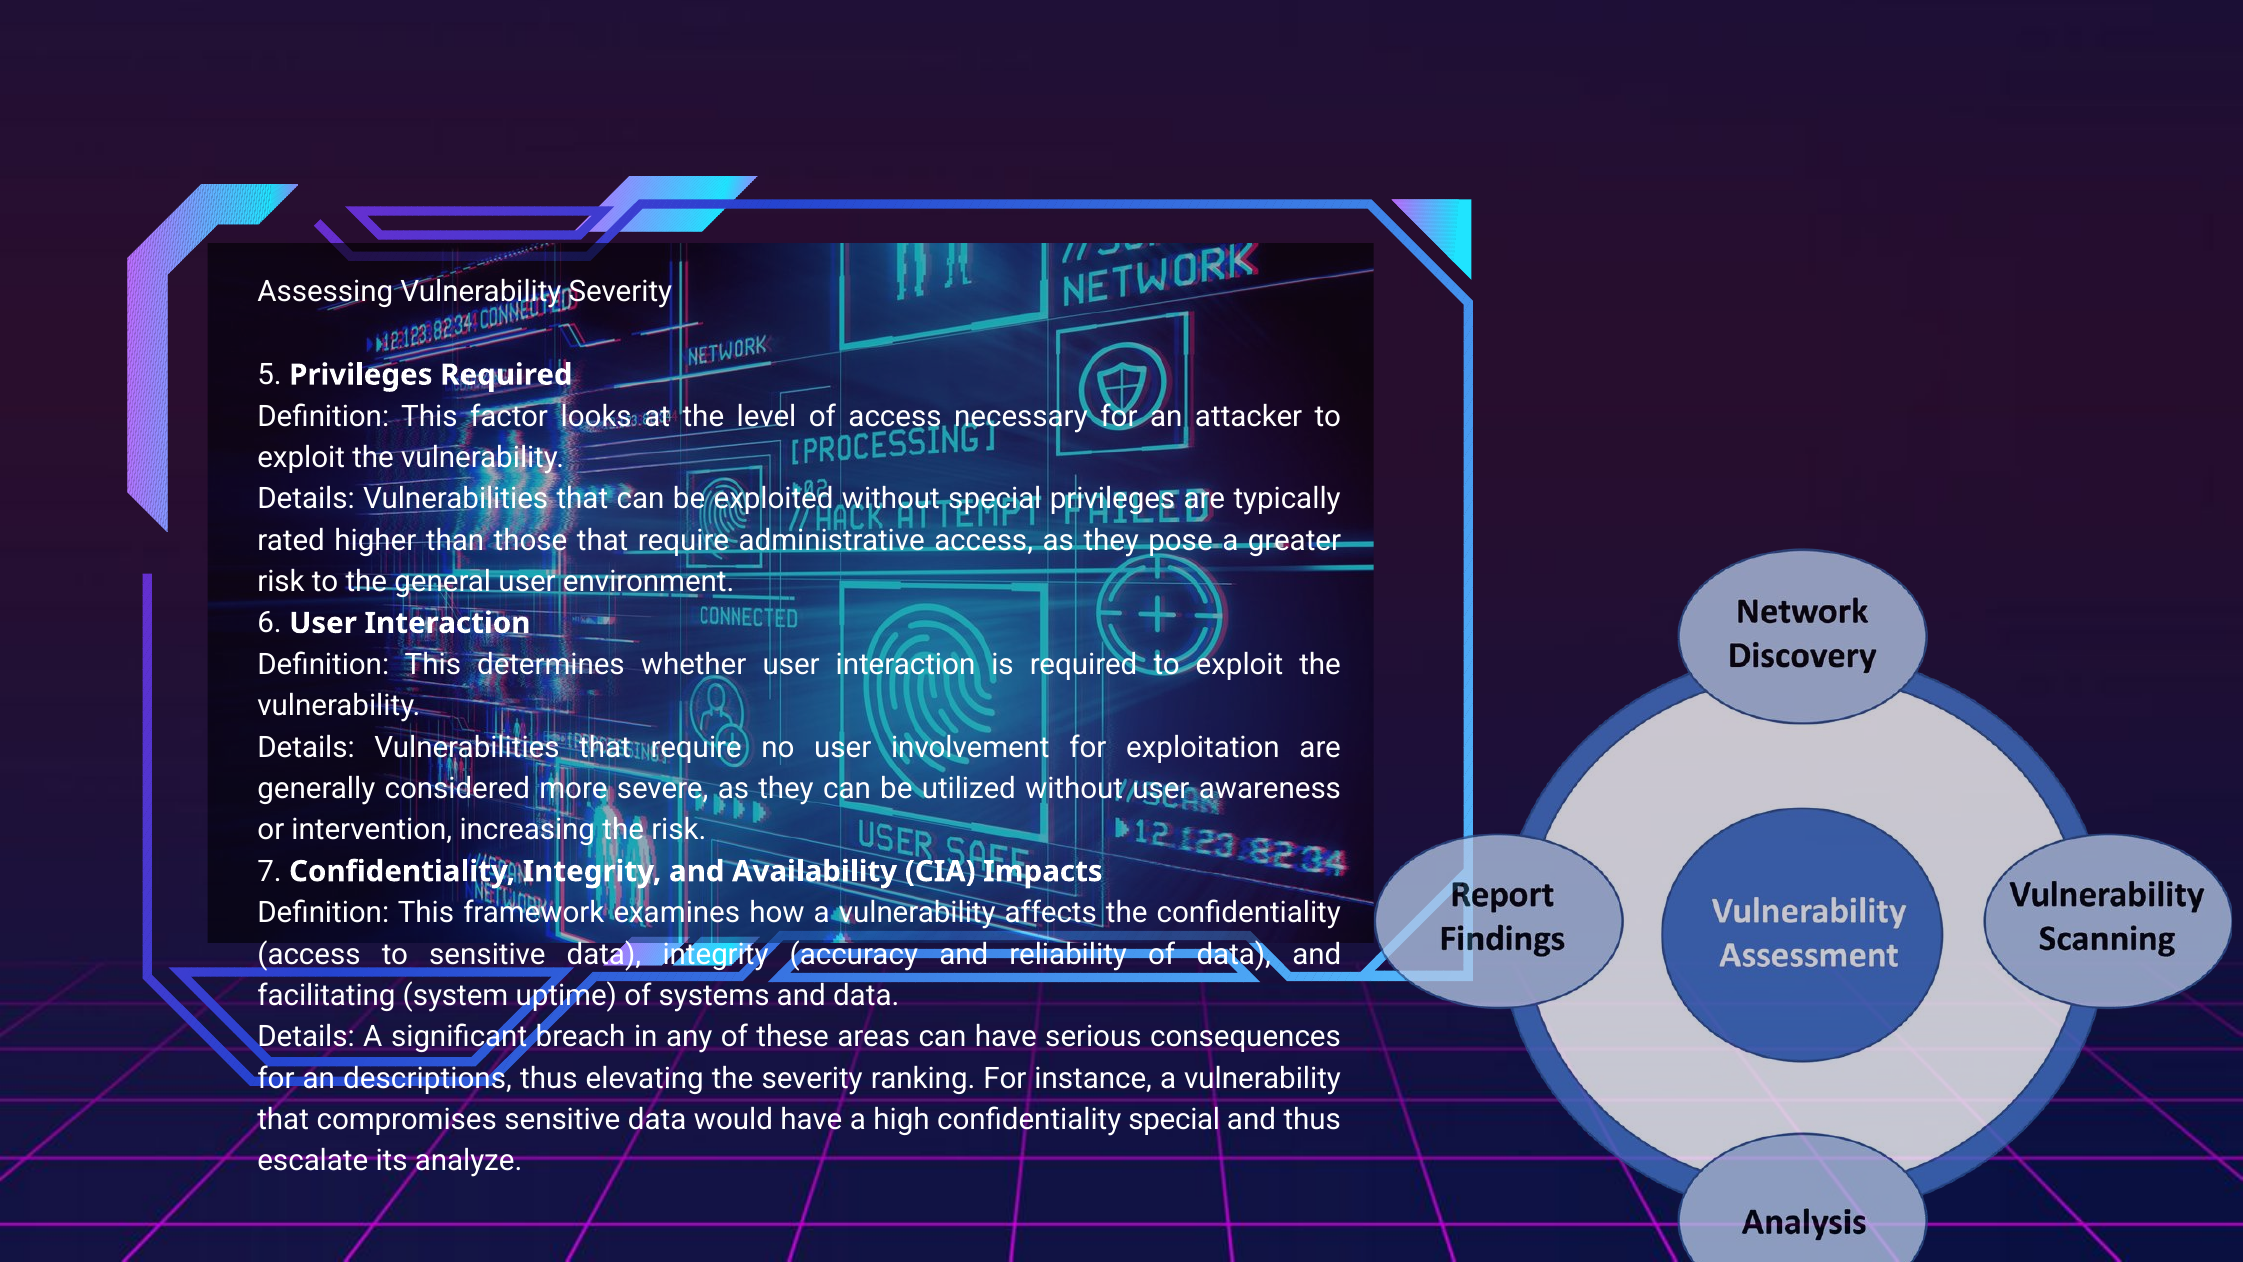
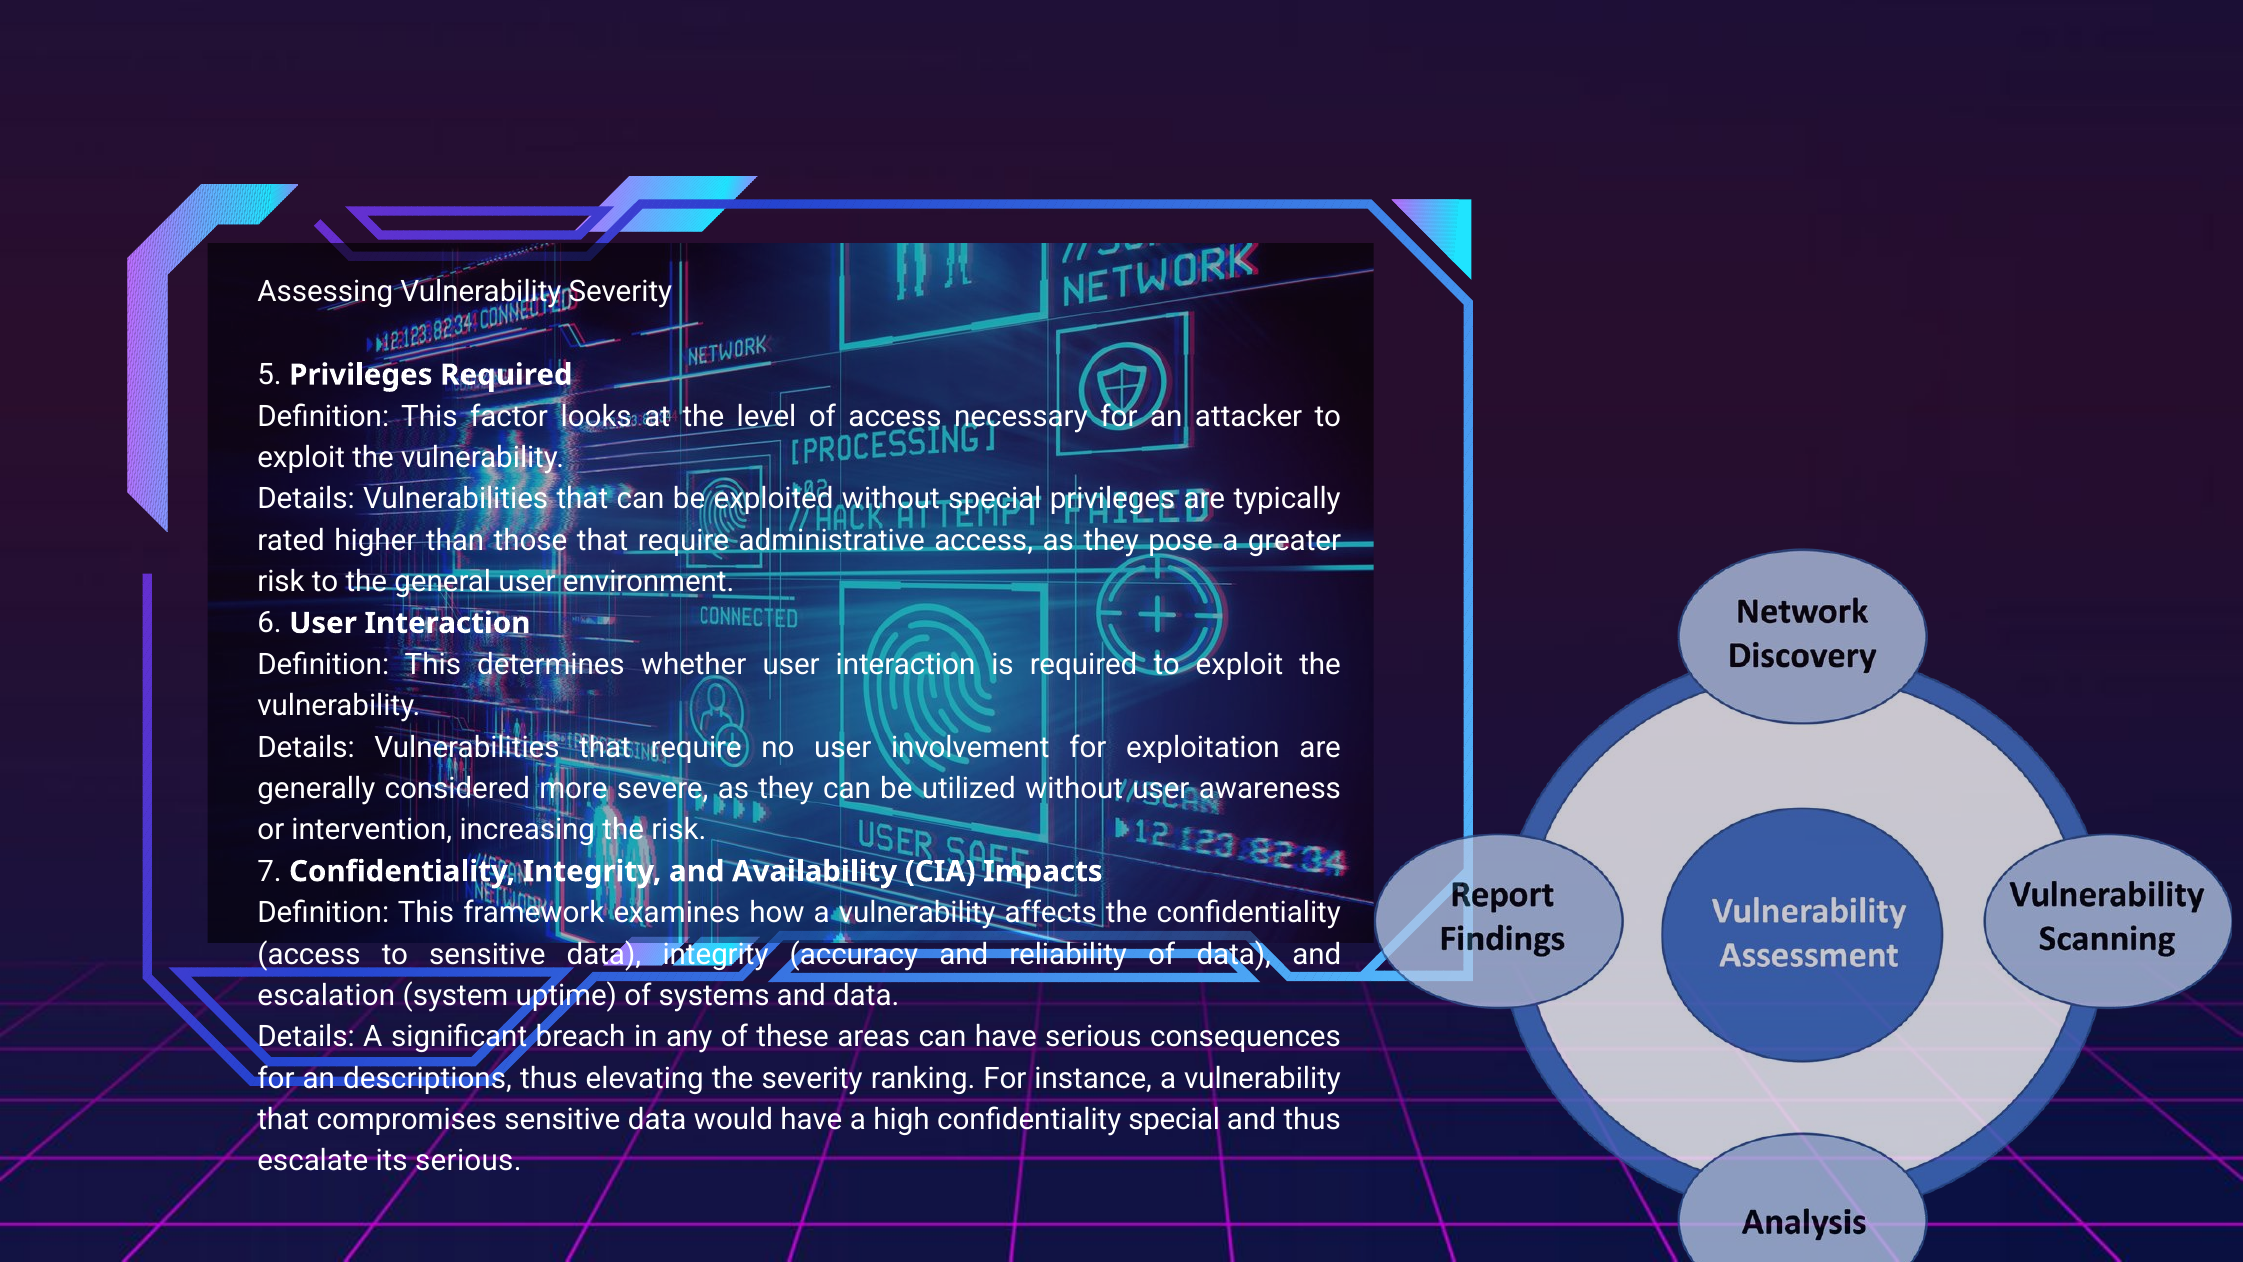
facilitating: facilitating -> escalation
its analyze: analyze -> serious
